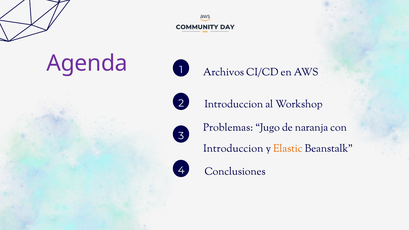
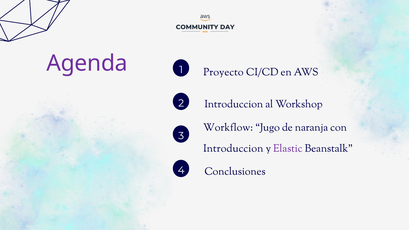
Archivos: Archivos -> Proyecto
Problemas: Problemas -> Workflow
Elastic colour: orange -> purple
